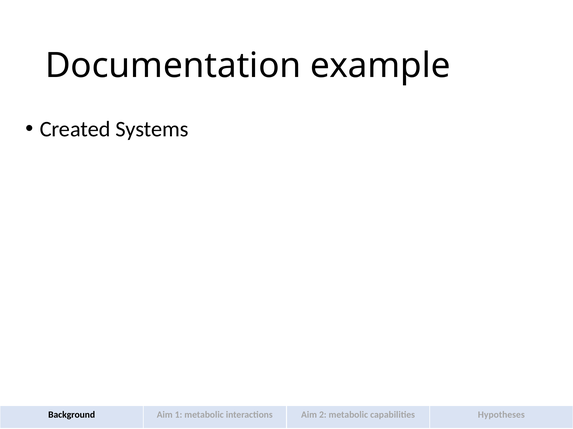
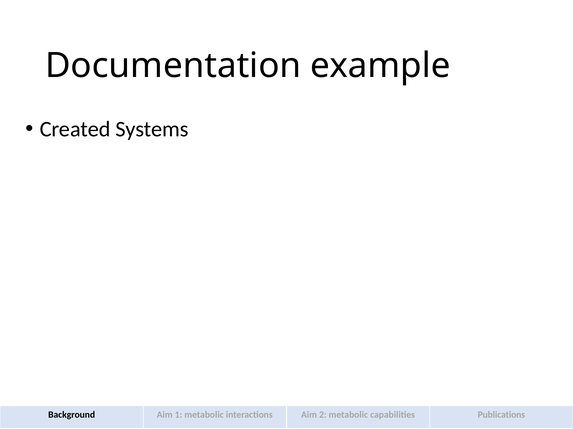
Hypotheses: Hypotheses -> Publications
